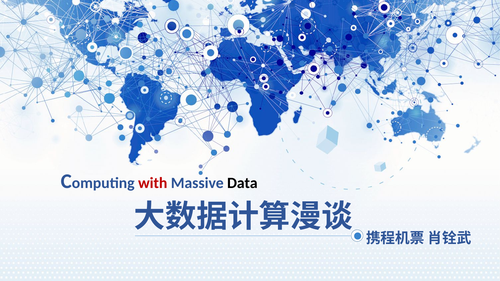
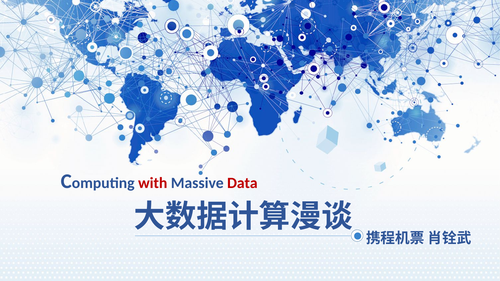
Data colour: black -> red
